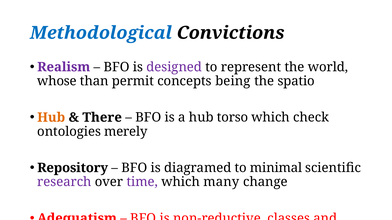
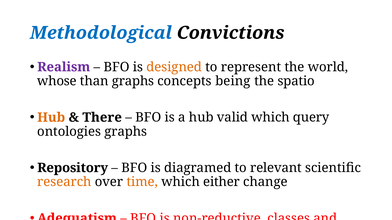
designed colour: purple -> orange
than permit: permit -> graphs
torso: torso -> valid
check: check -> query
ontologies merely: merely -> graphs
minimal: minimal -> relevant
research at (64, 182) colour: purple -> orange
time colour: purple -> orange
many: many -> either
